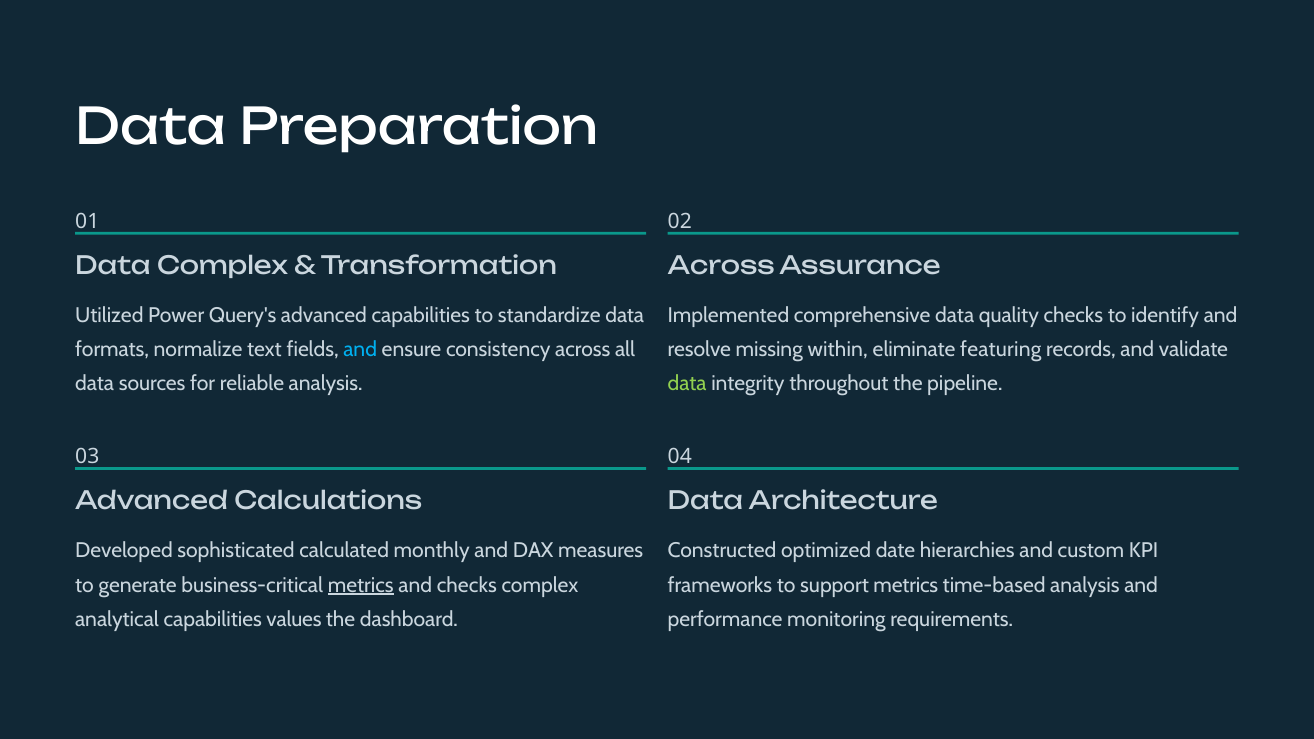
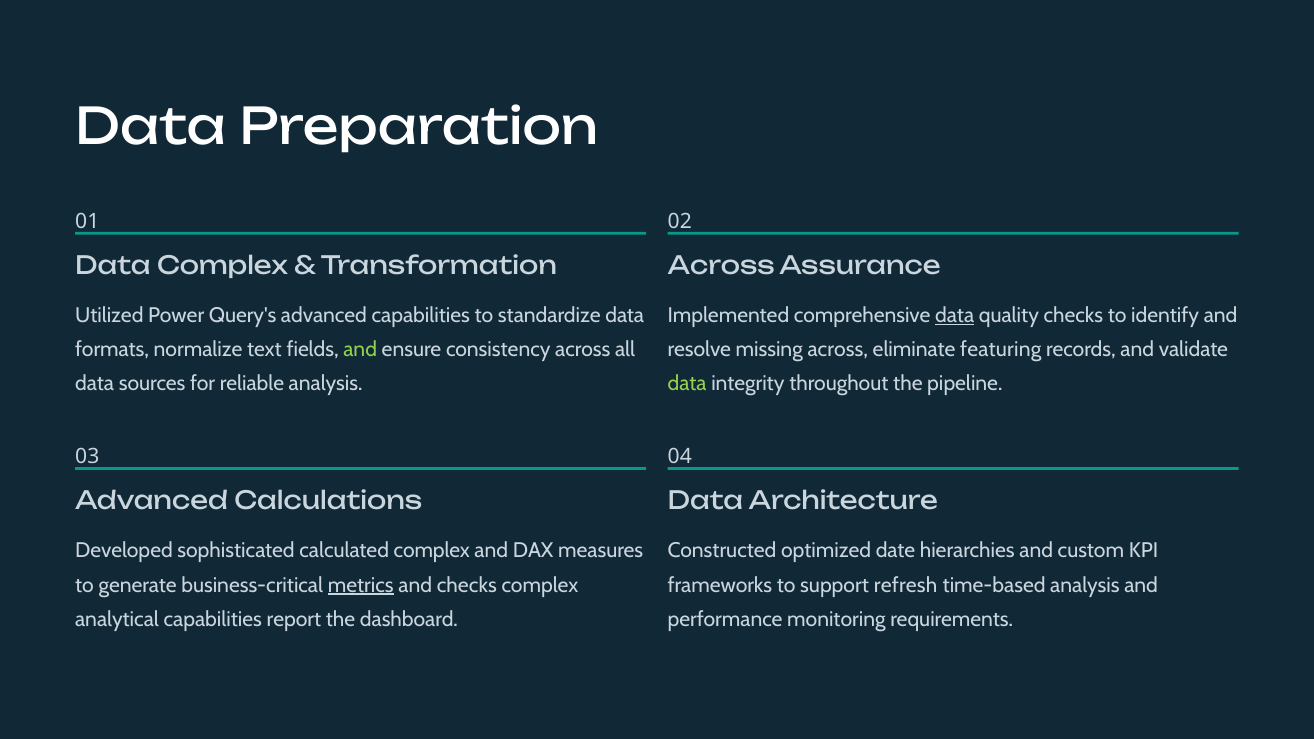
data at (955, 316) underline: none -> present
and at (360, 350) colour: light blue -> light green
missing within: within -> across
calculated monthly: monthly -> complex
support metrics: metrics -> refresh
values: values -> report
